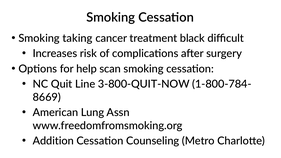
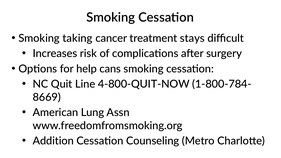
black: black -> stays
scan: scan -> cans
3-800-QUIT-NOW: 3-800-QUIT-NOW -> 4-800-QUIT-NOW
